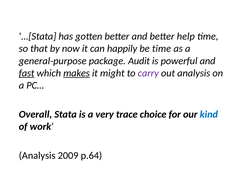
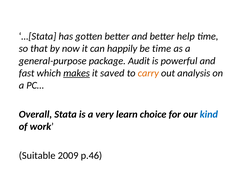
fast underline: present -> none
might: might -> saved
carry colour: purple -> orange
trace: trace -> learn
Analysis at (37, 155): Analysis -> Suitable
p.64: p.64 -> p.46
